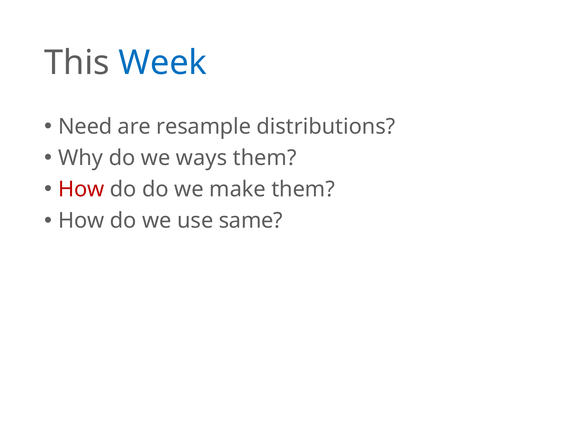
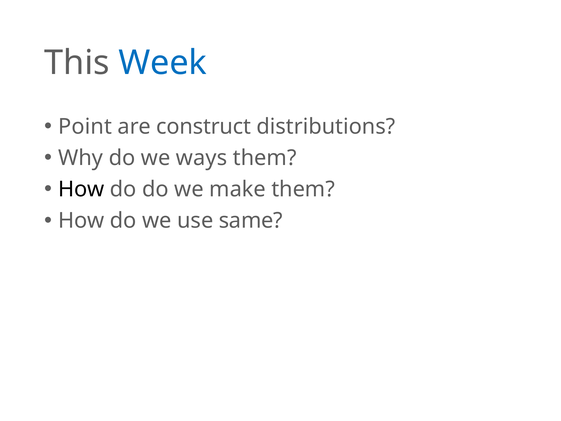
Need: Need -> Point
resample: resample -> construct
How at (81, 189) colour: red -> black
